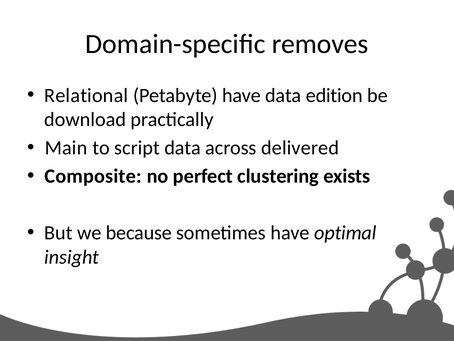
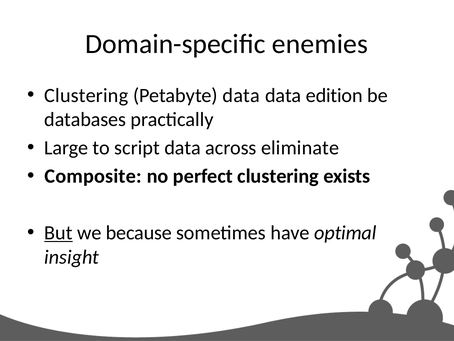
removes: removes -> enemies
Relational at (86, 95): Relational -> Clustering
Petabyte have: have -> data
download: download -> databases
Main: Main -> Large
delivered: delivered -> eliminate
But underline: none -> present
